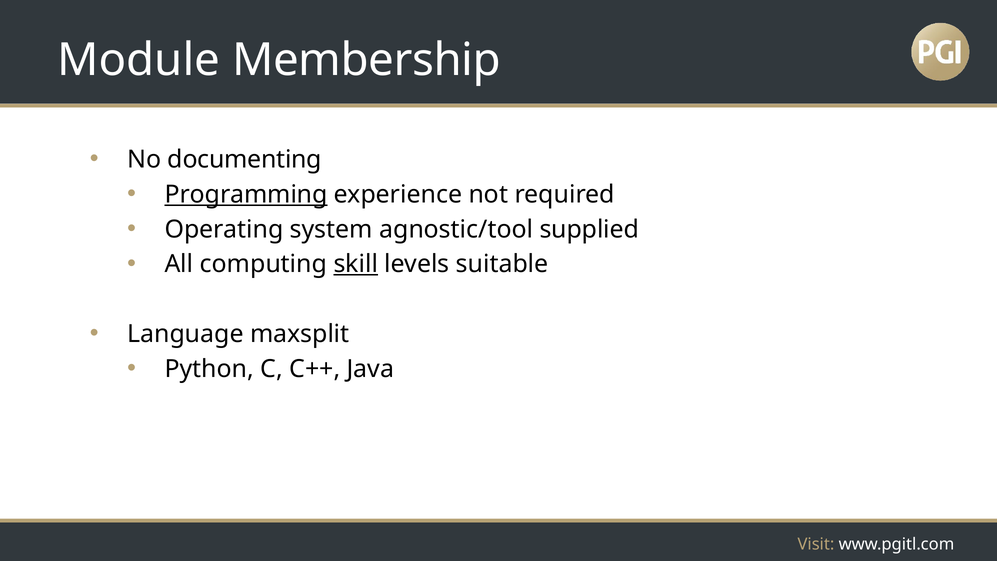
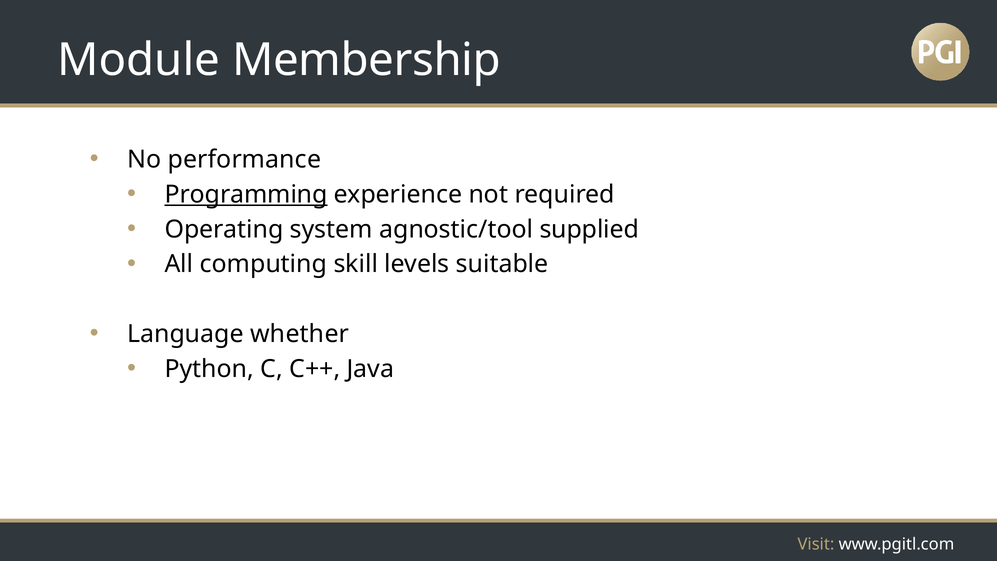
documenting: documenting -> performance
skill underline: present -> none
maxsplit: maxsplit -> whether
